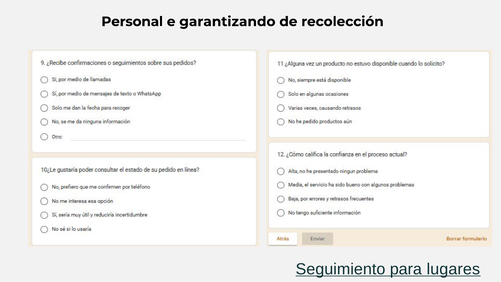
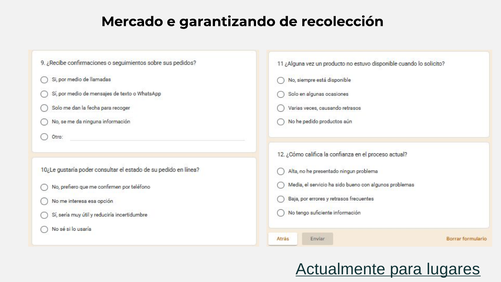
Personal: Personal -> Mercado
Seguimiento: Seguimiento -> Actualmente
